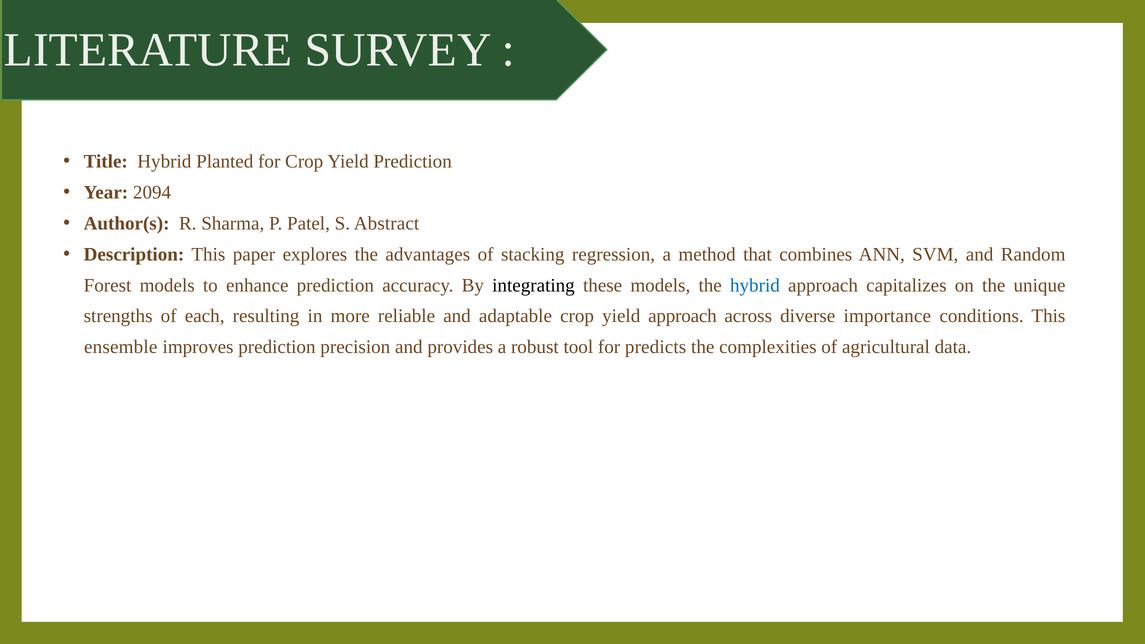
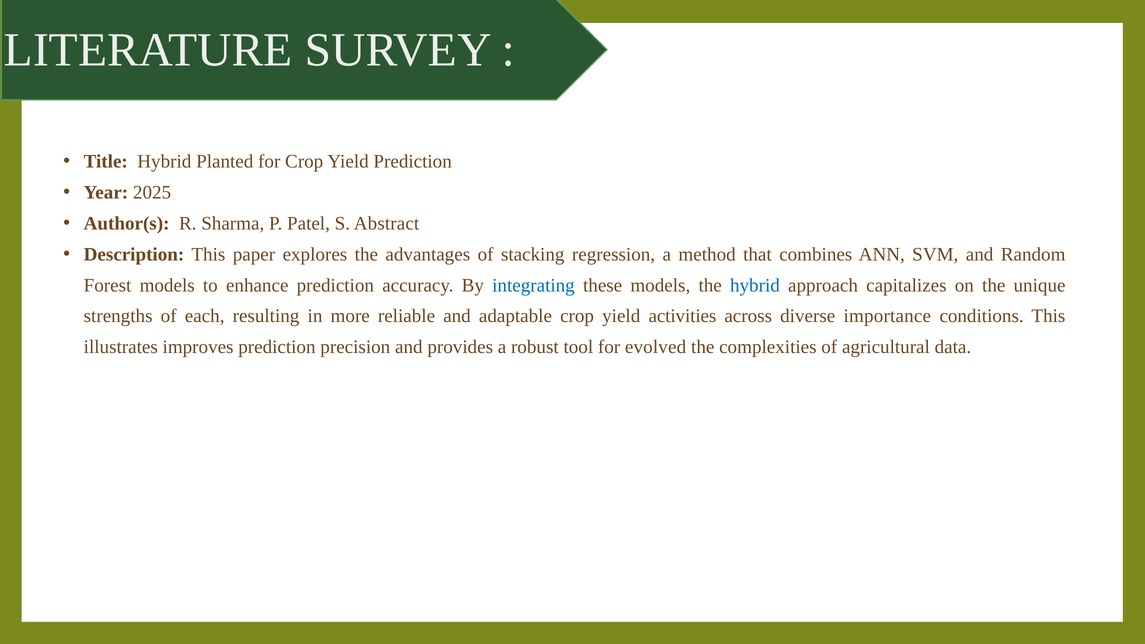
2094: 2094 -> 2025
integrating colour: black -> blue
yield approach: approach -> activities
ensemble: ensemble -> illustrates
predicts: predicts -> evolved
